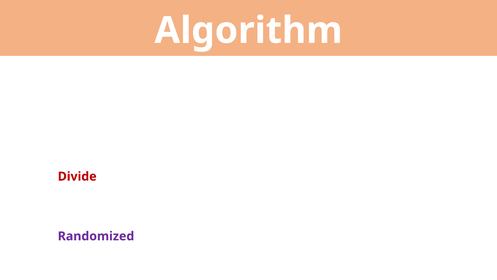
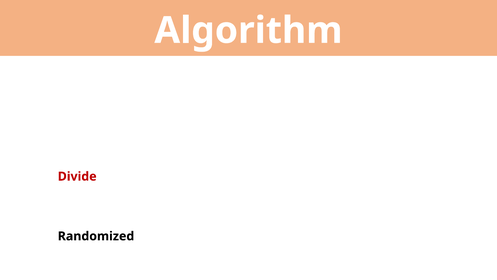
Randomized colour: purple -> black
